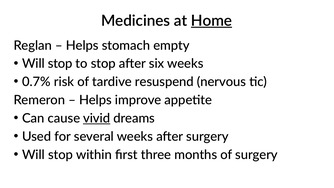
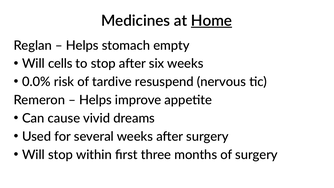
stop at (60, 64): stop -> cells
0.7%: 0.7% -> 0.0%
vivid underline: present -> none
